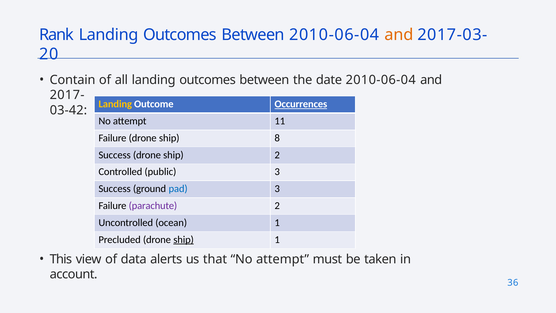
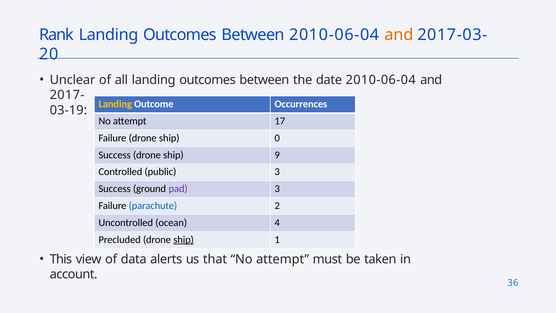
Contain: Contain -> Unclear
Occurrences underline: present -> none
03-42: 03-42 -> 03-19
11: 11 -> 17
8: 8 -> 0
ship 2: 2 -> 9
pad colour: blue -> purple
parachute colour: purple -> blue
ocean 1: 1 -> 4
